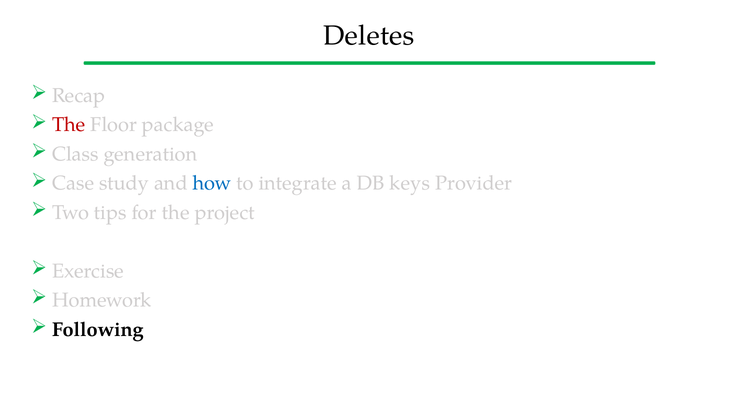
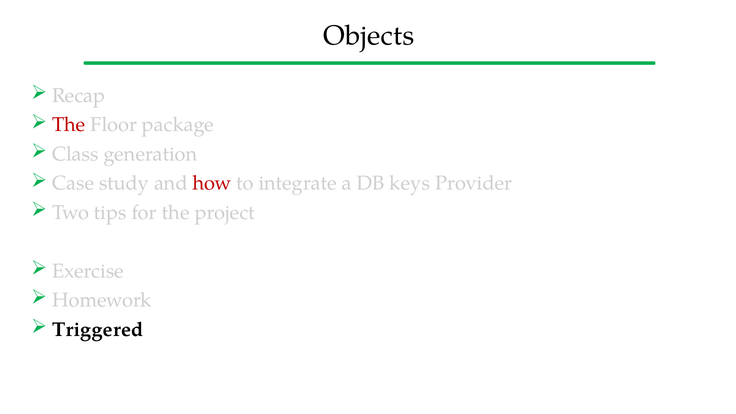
Deletes: Deletes -> Objects
how colour: blue -> red
Following: Following -> Triggered
